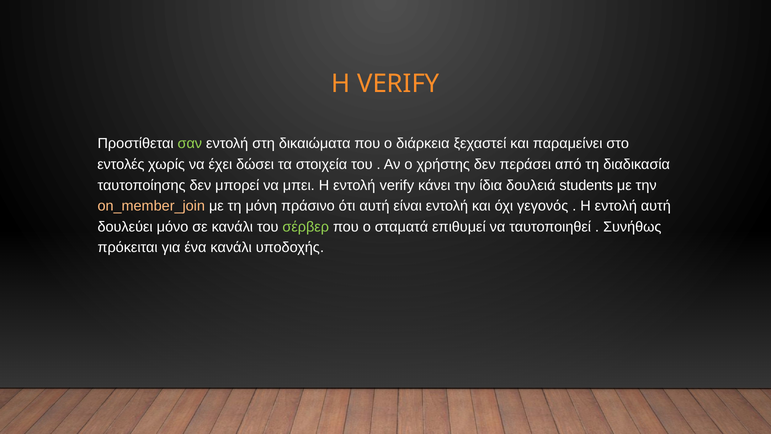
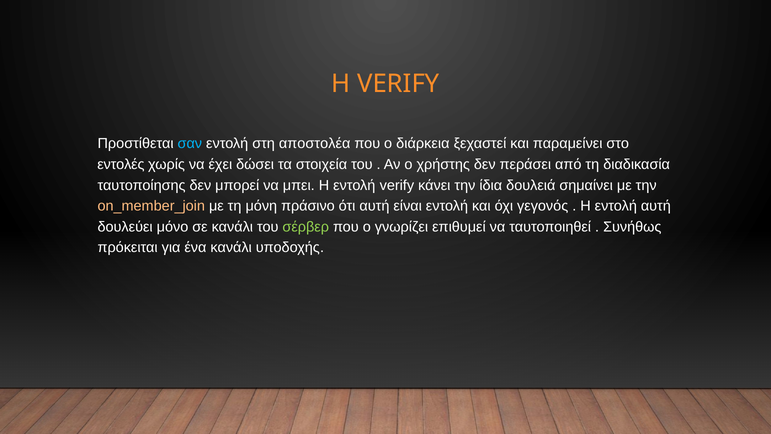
σαν colour: light green -> light blue
δικαιώματα: δικαιώματα -> αποστολέα
students: students -> σημαίνει
σταματά: σταματά -> γνωρίζει
